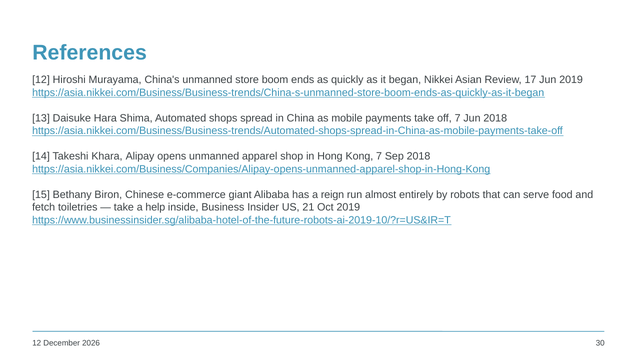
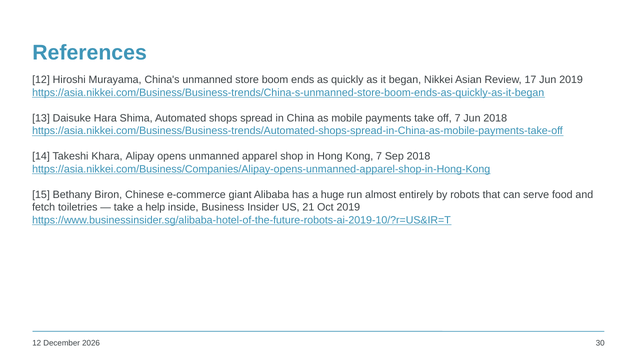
reign: reign -> huge
